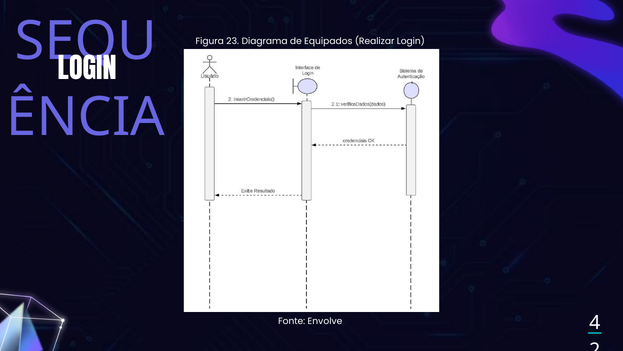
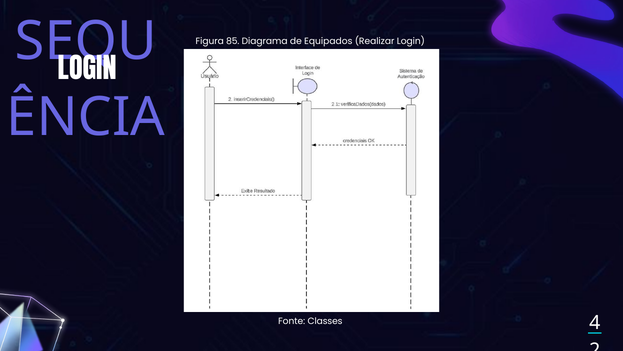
23: 23 -> 85
Envolve: Envolve -> Classes
